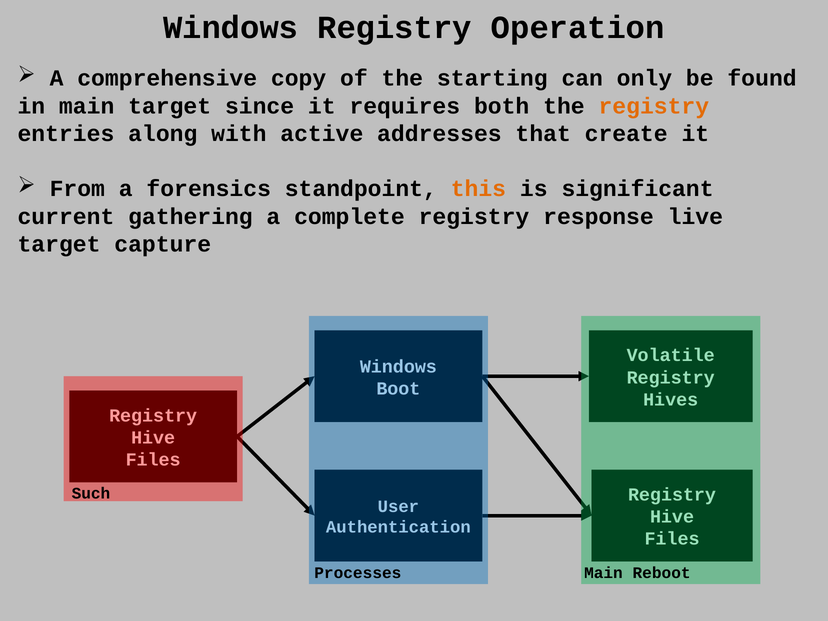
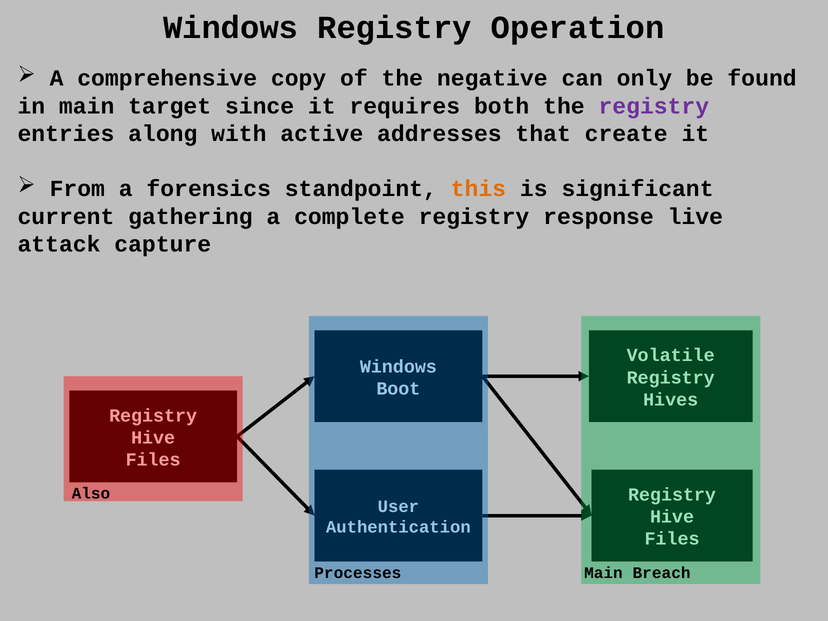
starting: starting -> negative
registry at (654, 106) colour: orange -> purple
target at (59, 244): target -> attack
Such: Such -> Also
Reboot: Reboot -> Breach
